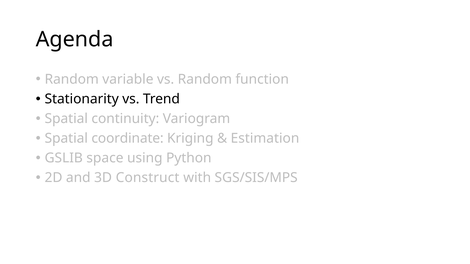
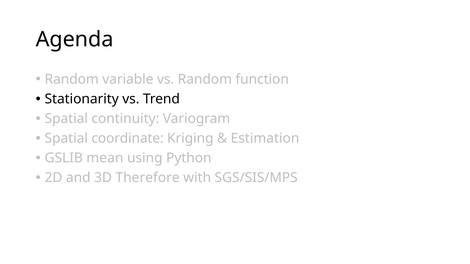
space: space -> mean
Construct: Construct -> Therefore
